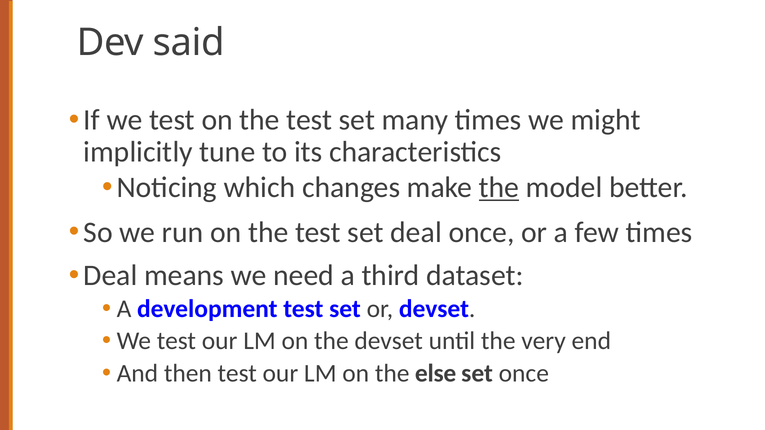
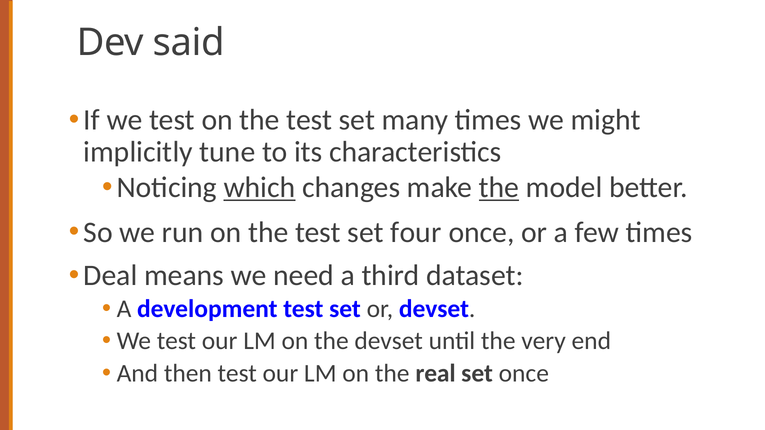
which underline: none -> present
set deal: deal -> four
else: else -> real
